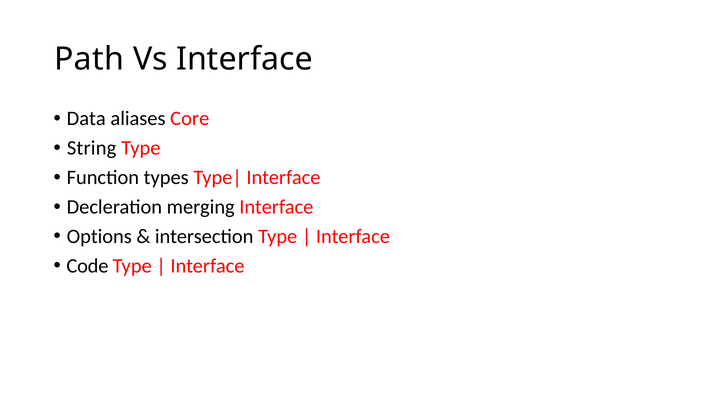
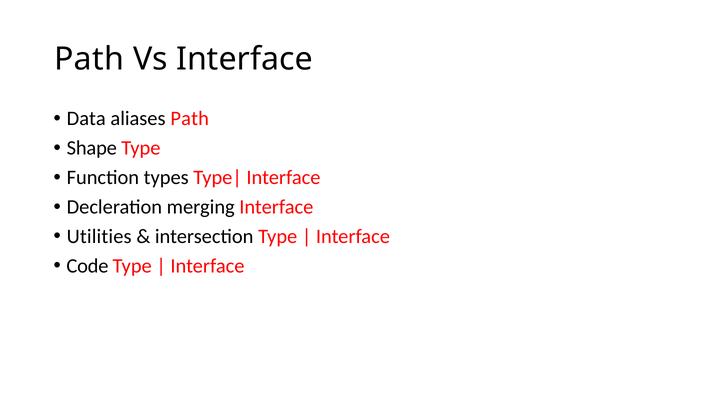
aliases Core: Core -> Path
String: String -> Shape
Options: Options -> Utilities
